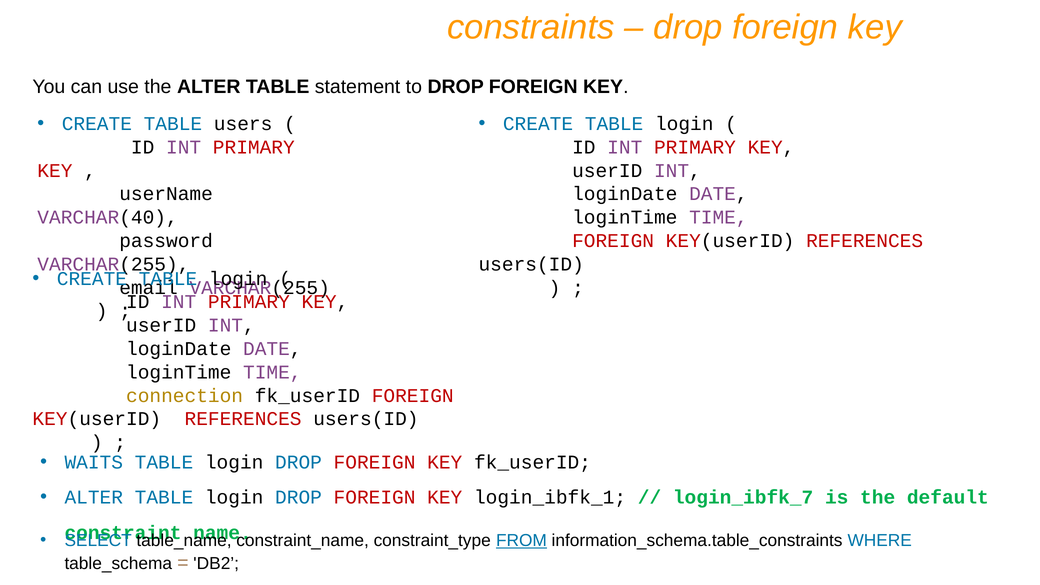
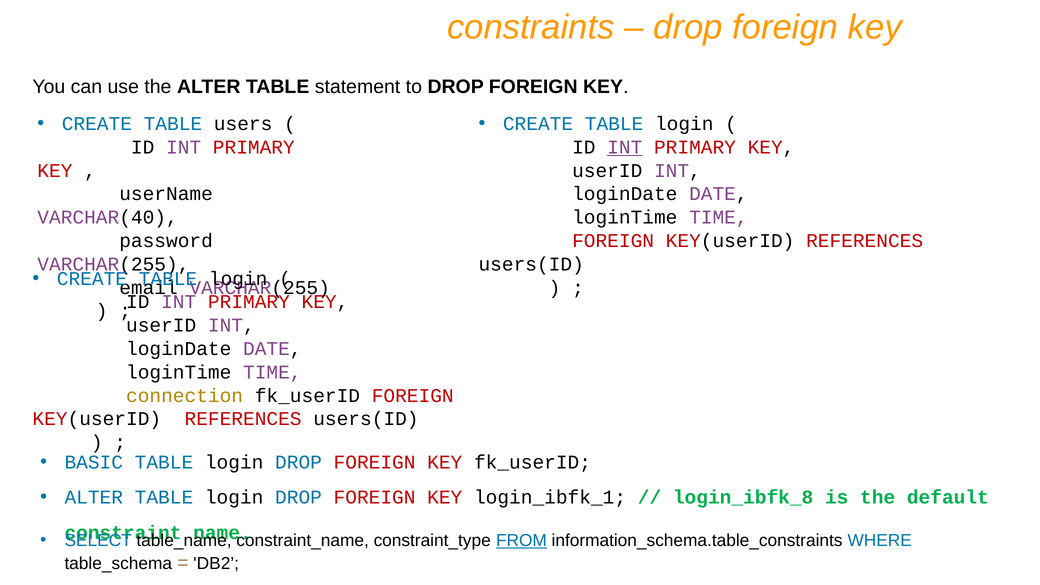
INT at (625, 147) underline: none -> present
WAITS: WAITS -> BASIC
login_ibfk_7: login_ibfk_7 -> login_ibfk_8
